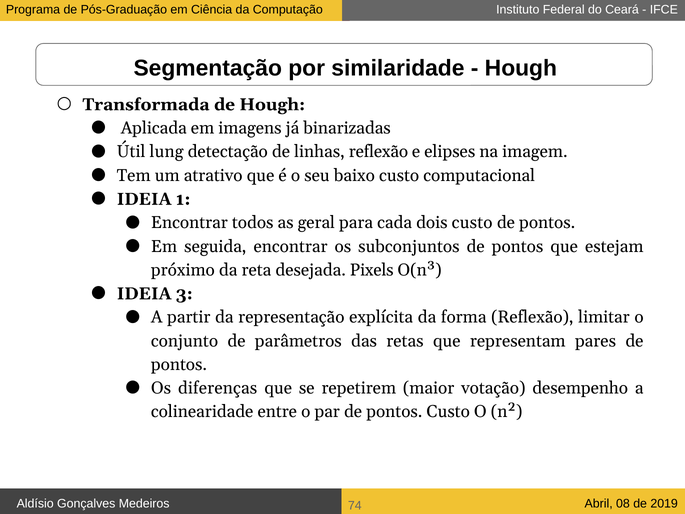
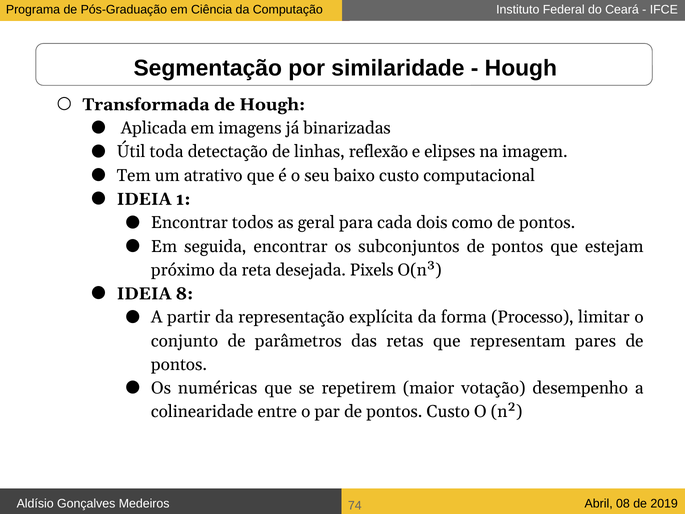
lung: lung -> toda
dois custo: custo -> como
3: 3 -> 8
forma Reflexão: Reflexão -> Processo
diferenças: diferenças -> numéricas
